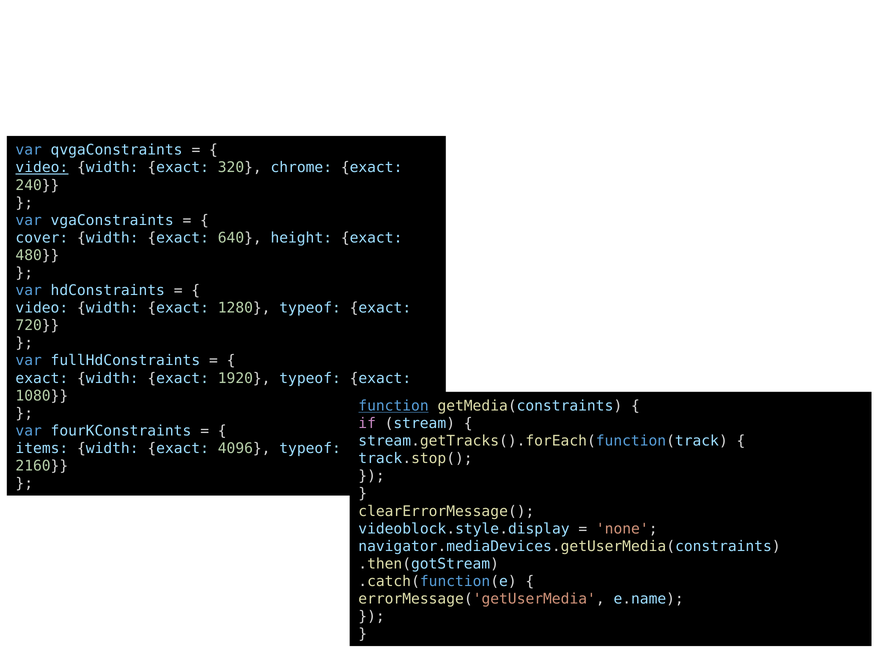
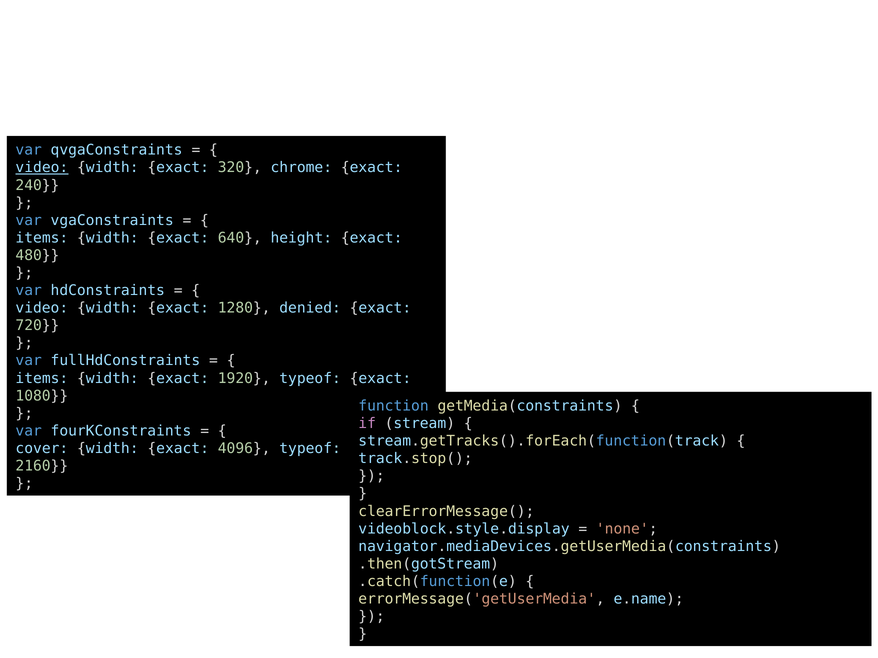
cover at (42, 238): cover -> items
1280 typeof: typeof -> denied
exact at (42, 378): exact -> items
function underline: present -> none
items: items -> cover
